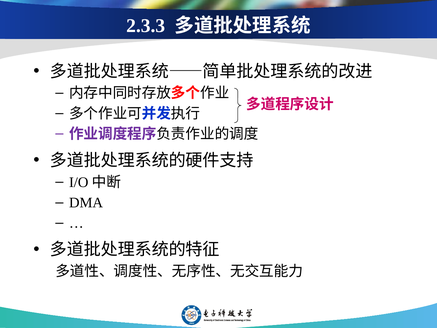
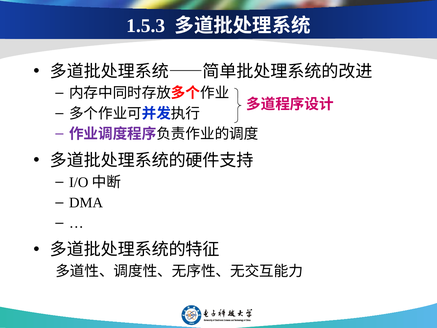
2.3.3: 2.3.3 -> 1.5.3
